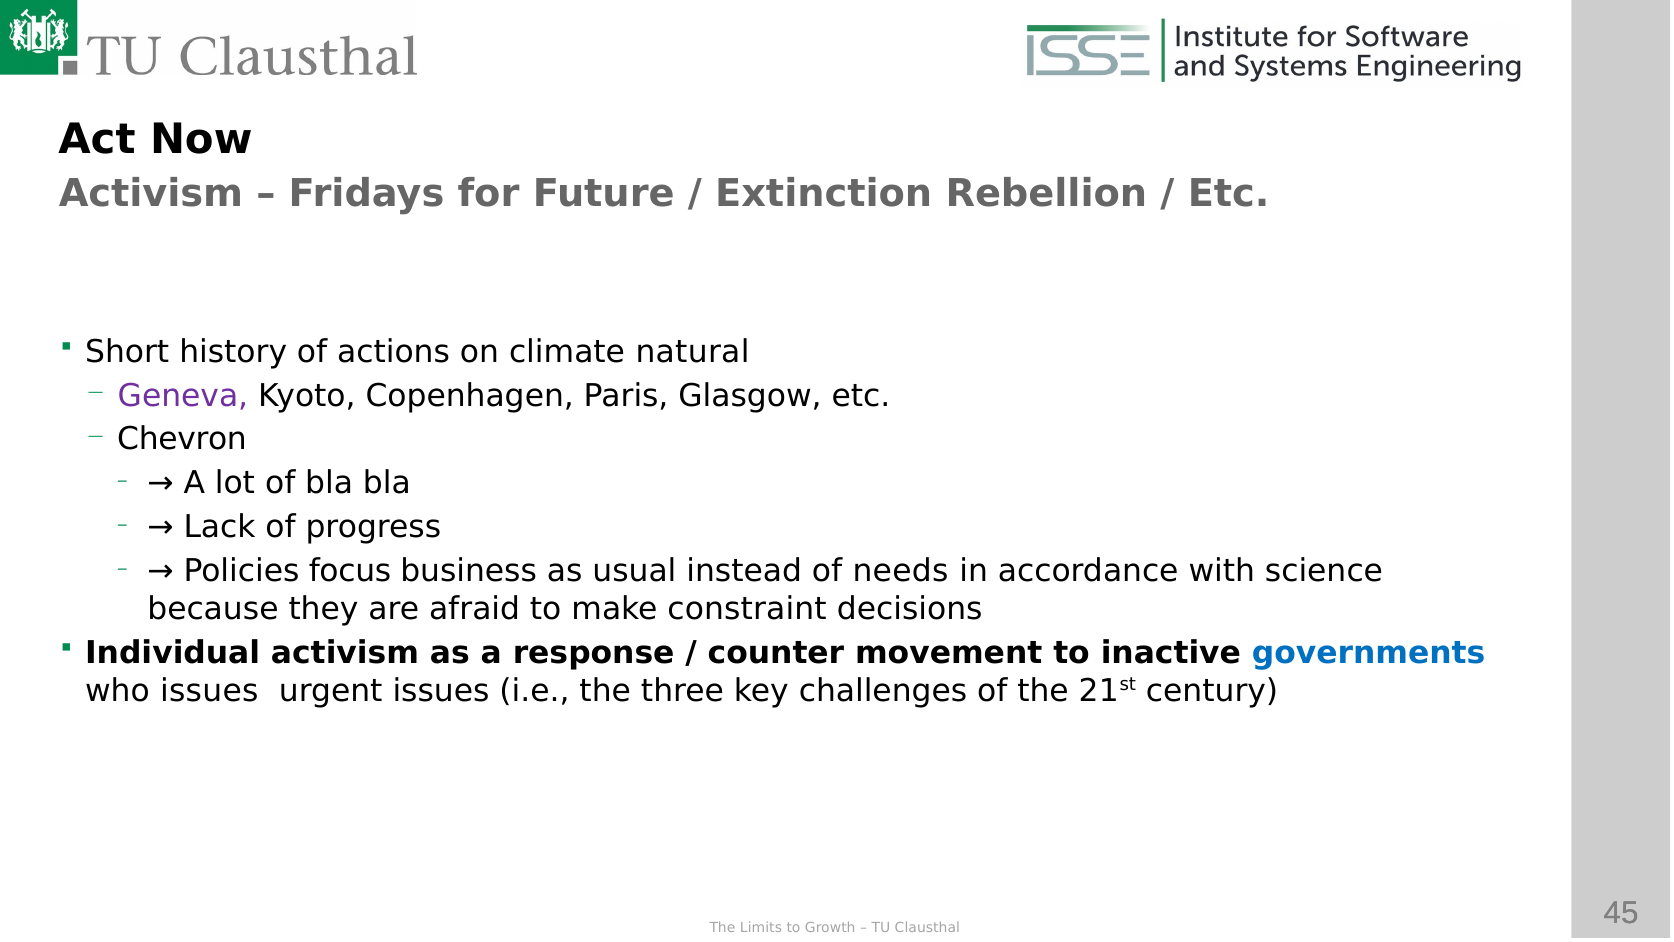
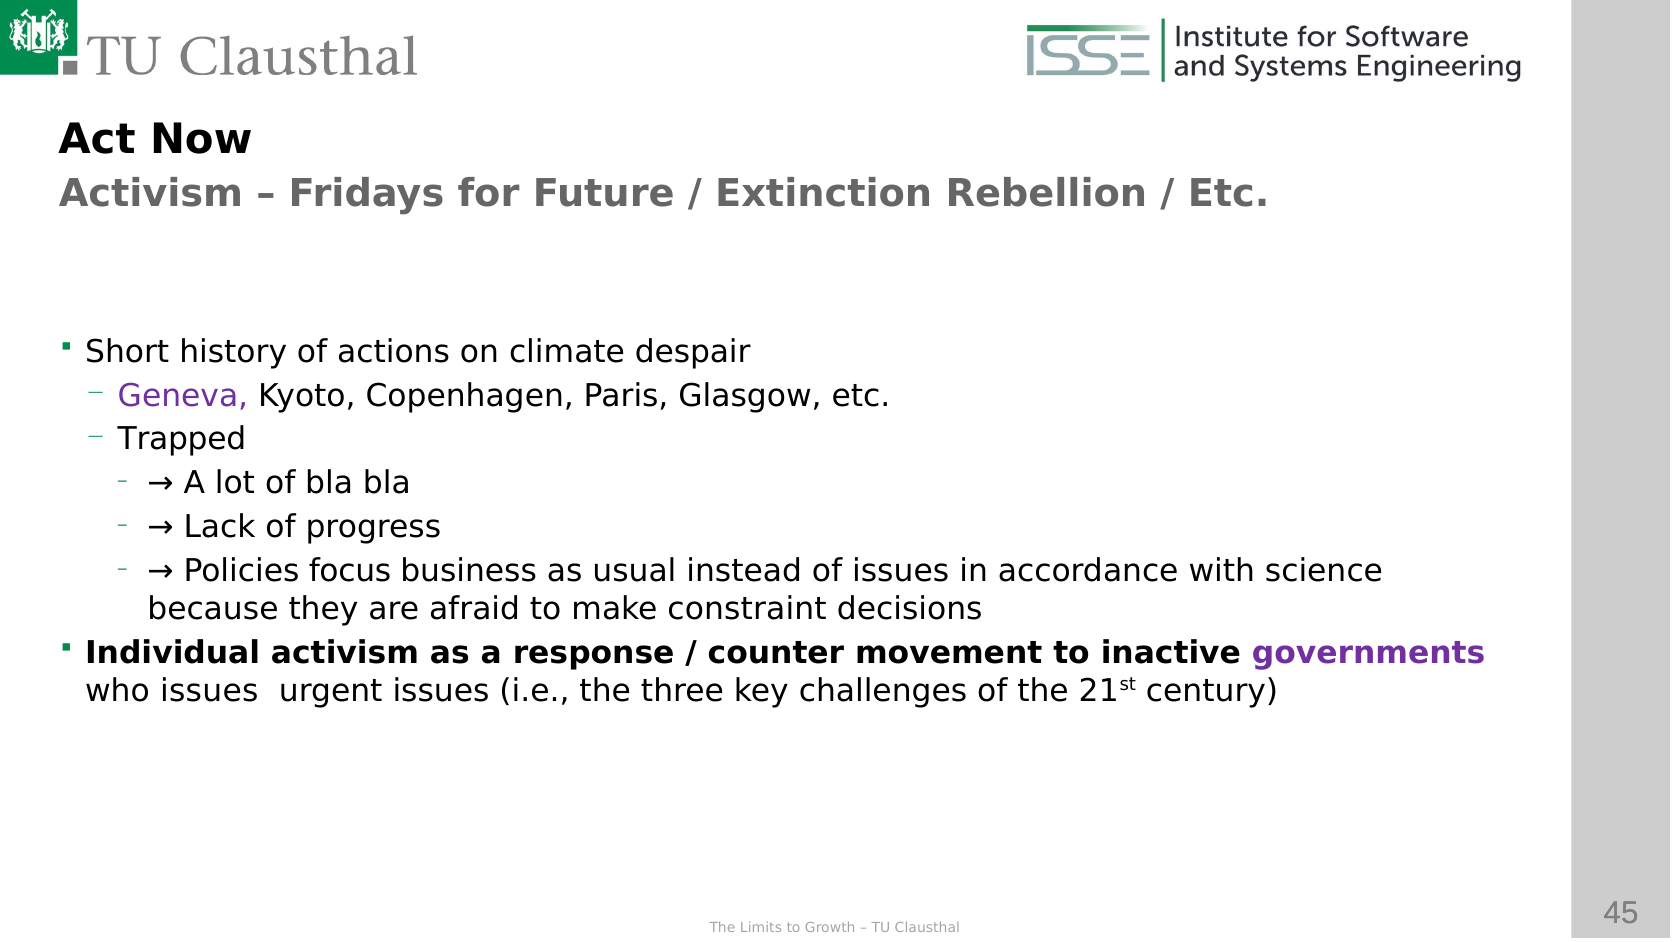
natural: natural -> despair
Chevron: Chevron -> Trapped
of needs: needs -> issues
governments colour: blue -> purple
